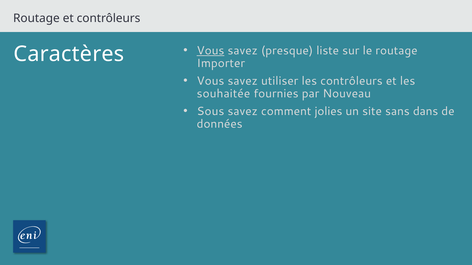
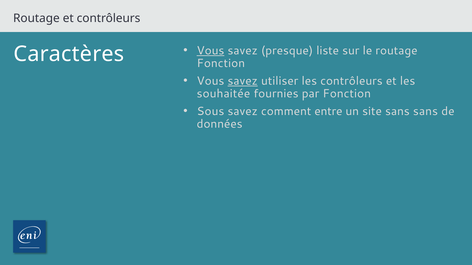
Importer at (221, 63): Importer -> Fonction
savez at (243, 81) underline: none -> present
par Nouveau: Nouveau -> Fonction
jolies: jolies -> entre
sans dans: dans -> sans
